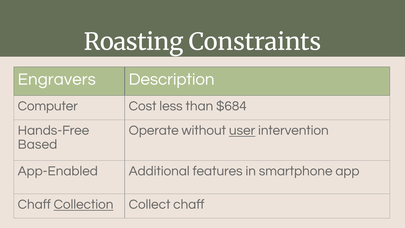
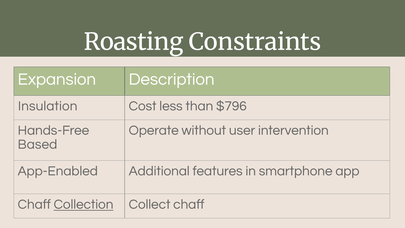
Engravers: Engravers -> Expansion
Computer: Computer -> Insulation
$684: $684 -> $796
user underline: present -> none
